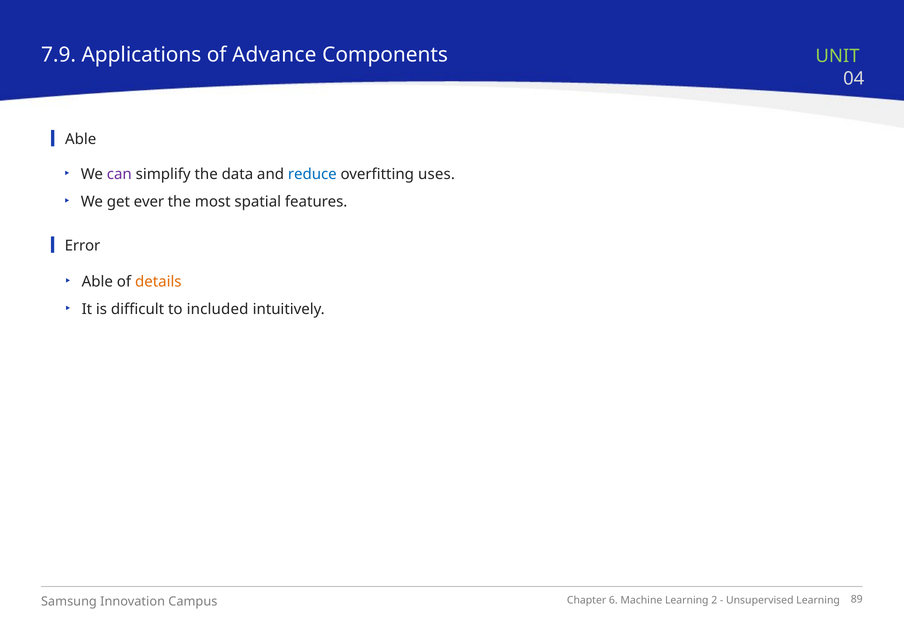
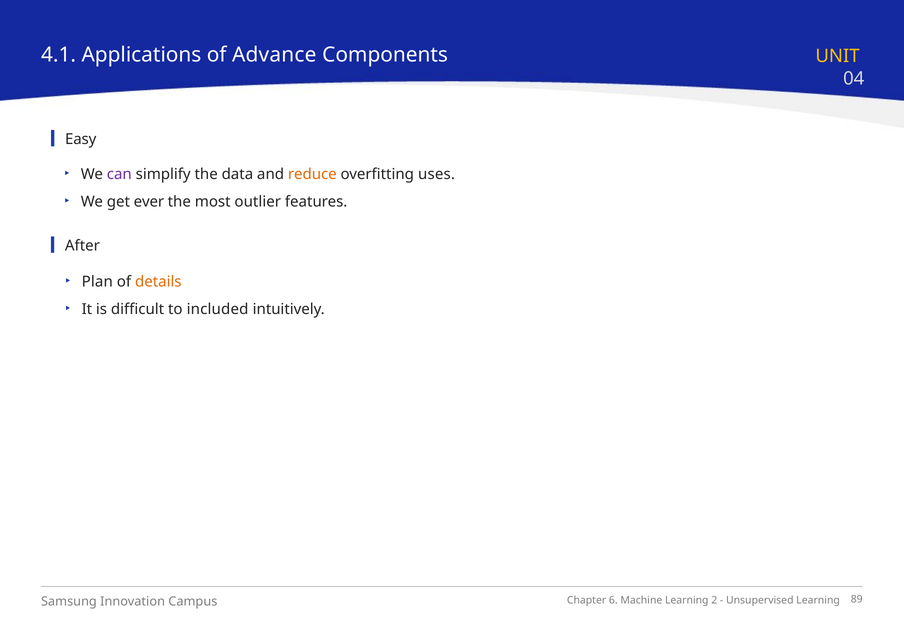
7.9: 7.9 -> 4.1
UNIT colour: light green -> yellow
Able at (81, 139): Able -> Easy
reduce colour: blue -> orange
spatial: spatial -> outlier
Error: Error -> After
Able at (97, 282): Able -> Plan
